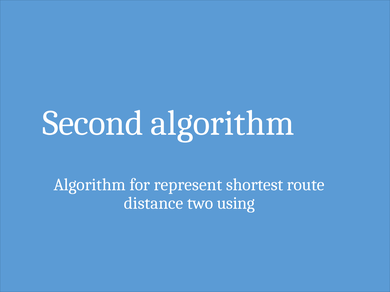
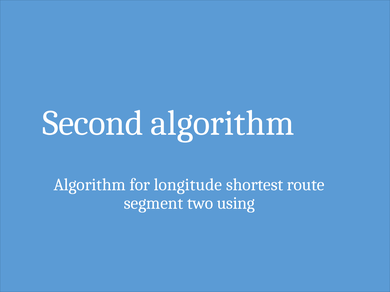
represent: represent -> longitude
distance: distance -> segment
